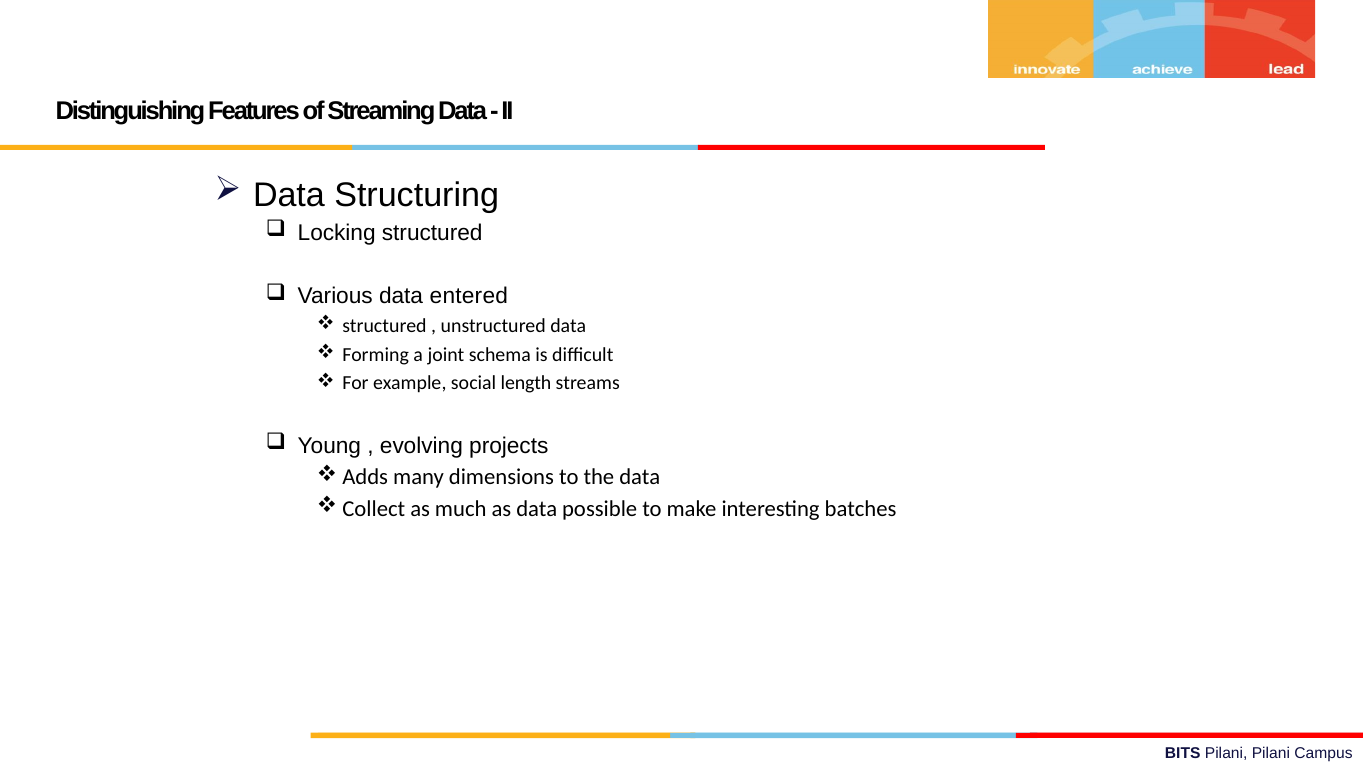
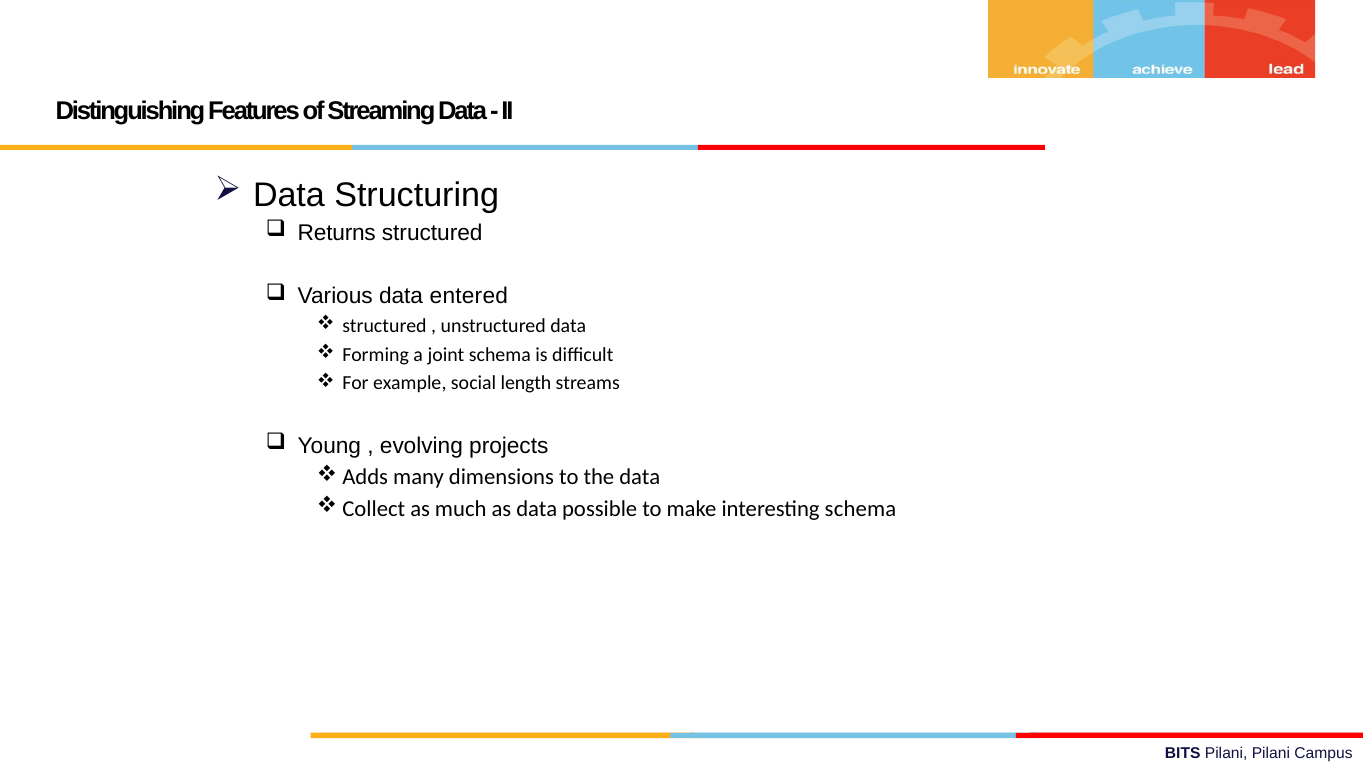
Locking: Locking -> Returns
interesting batches: batches -> schema
